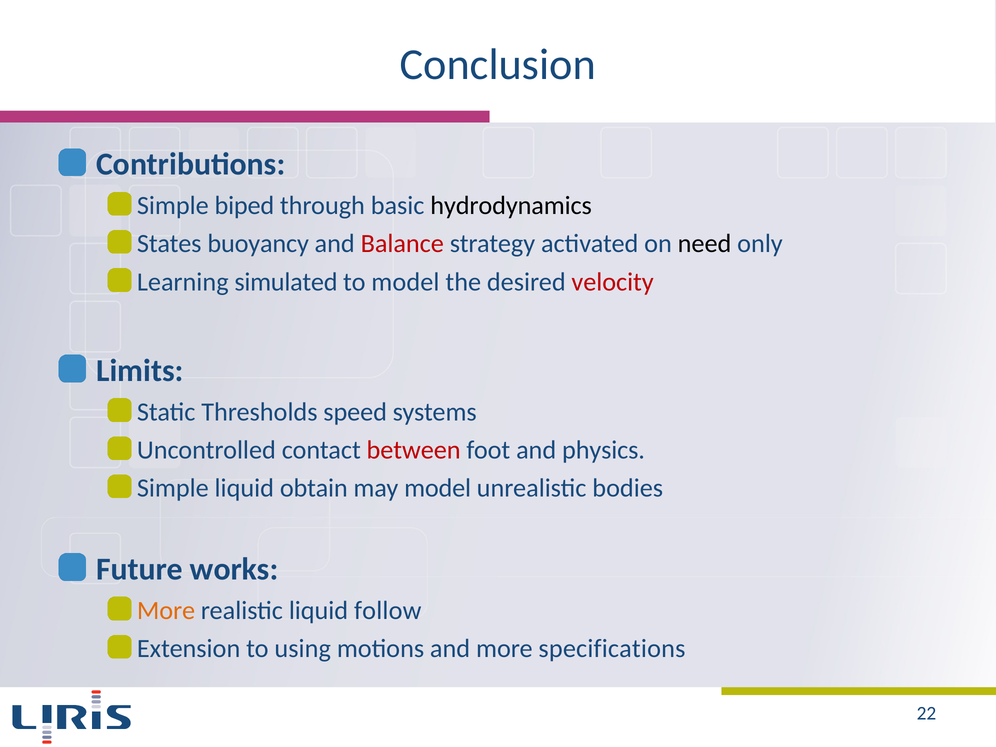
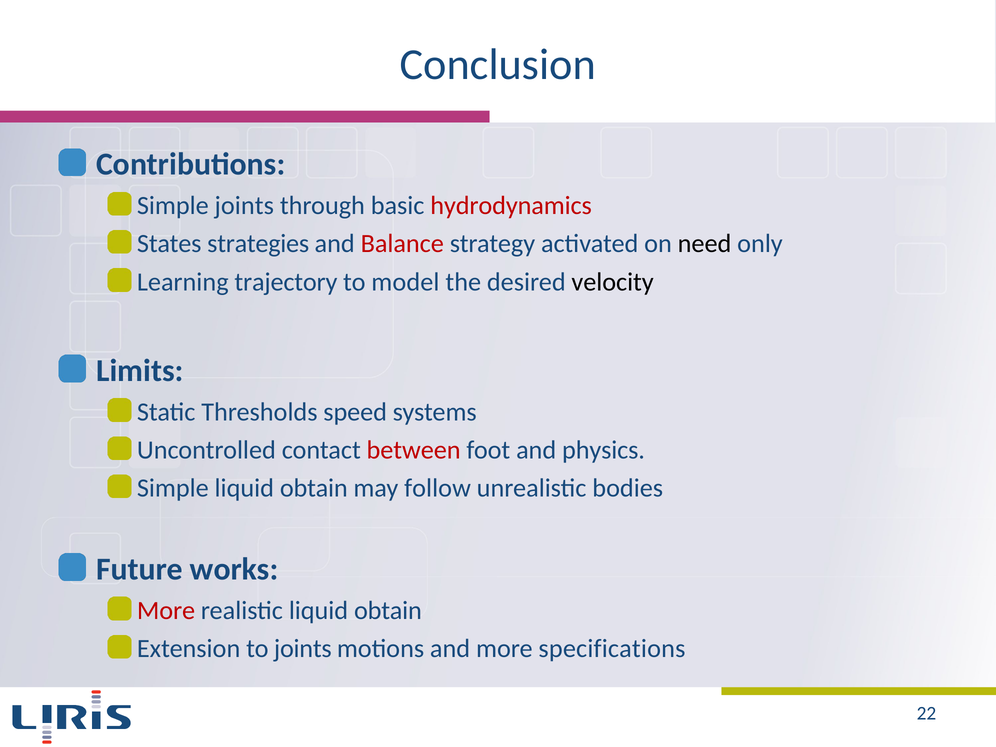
Simple biped: biped -> joints
hydrodynamics colour: black -> red
buoyancy: buoyancy -> strategies
simulated: simulated -> trajectory
velocity colour: red -> black
may model: model -> follow
More at (166, 610) colour: orange -> red
realistic liquid follow: follow -> obtain
to using: using -> joints
